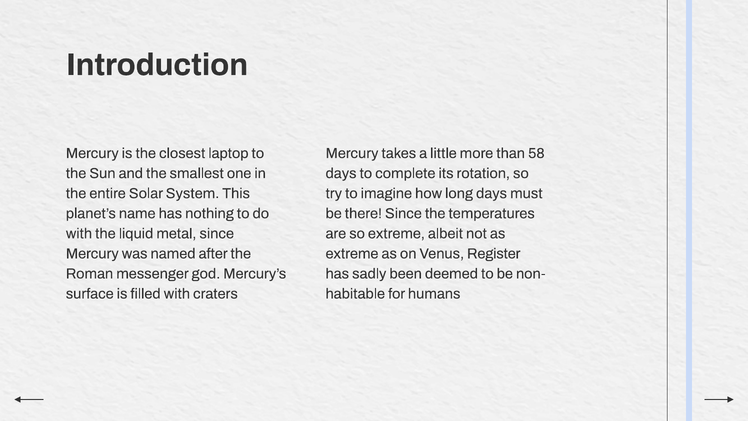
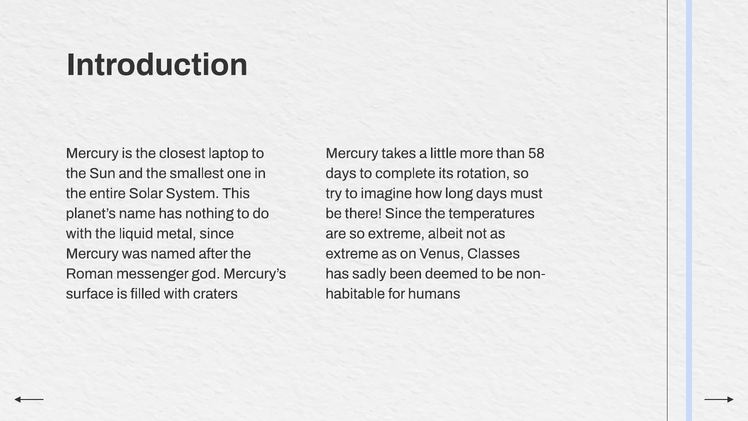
Register: Register -> Classes
